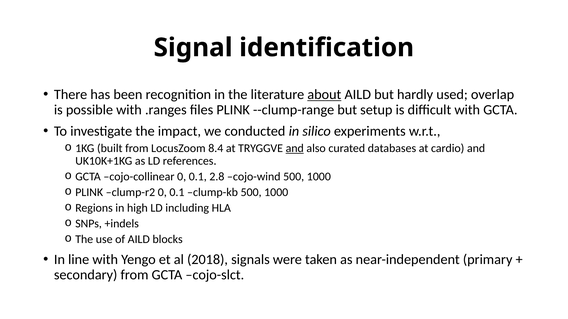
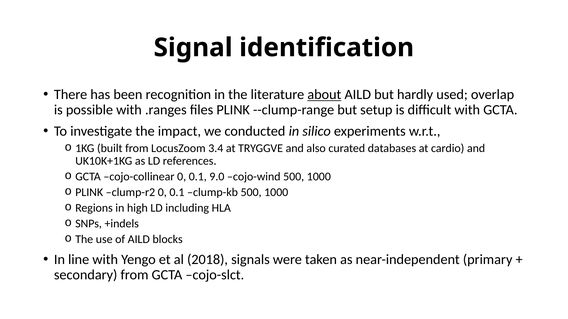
8.4: 8.4 -> 3.4
and at (295, 148) underline: present -> none
2.8: 2.8 -> 9.0
